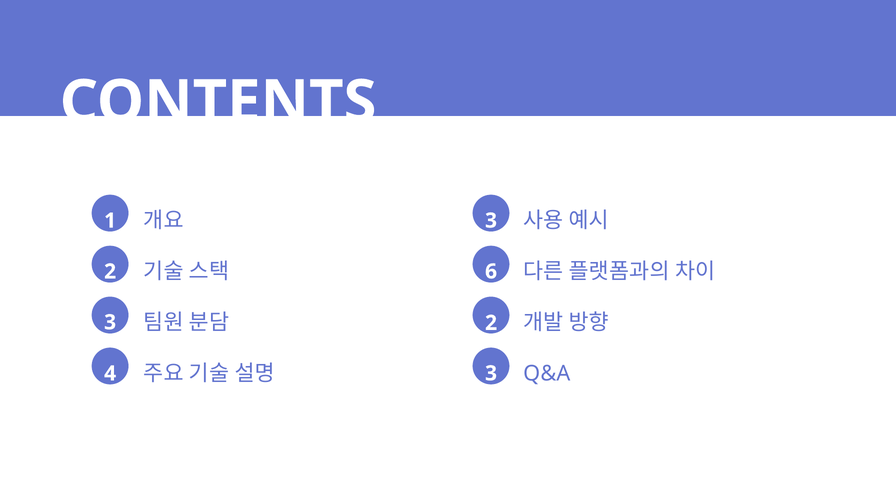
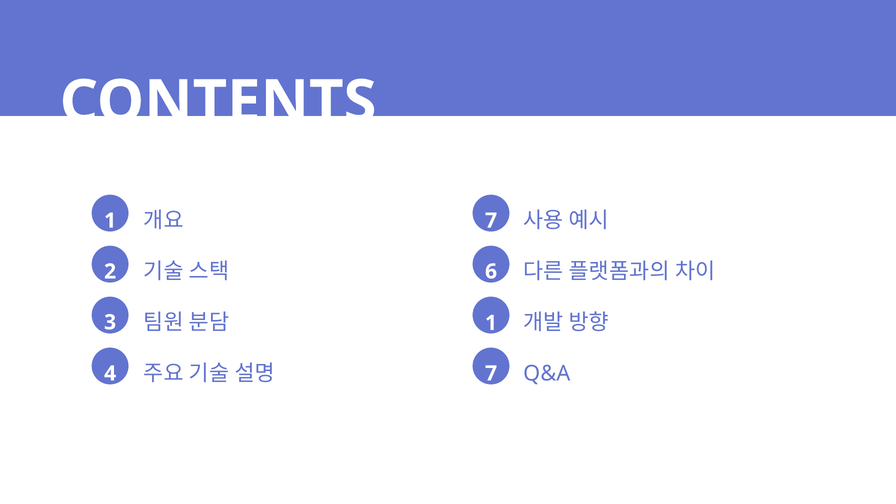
1 3: 3 -> 7
2 at (491, 323): 2 -> 1
4 3: 3 -> 7
